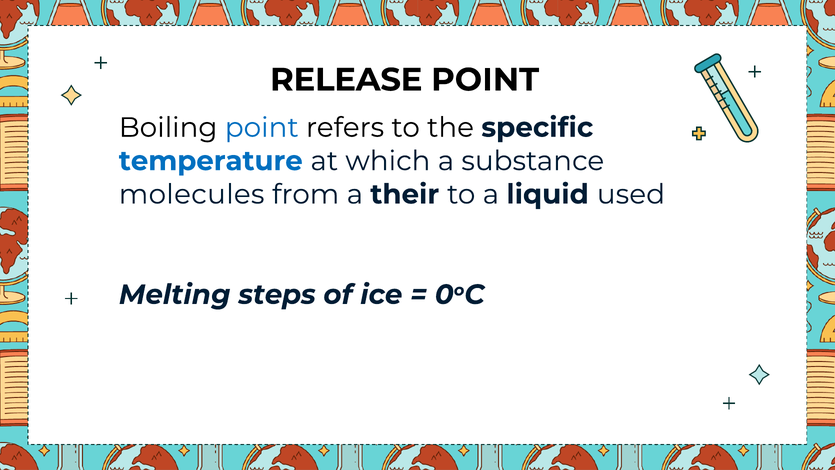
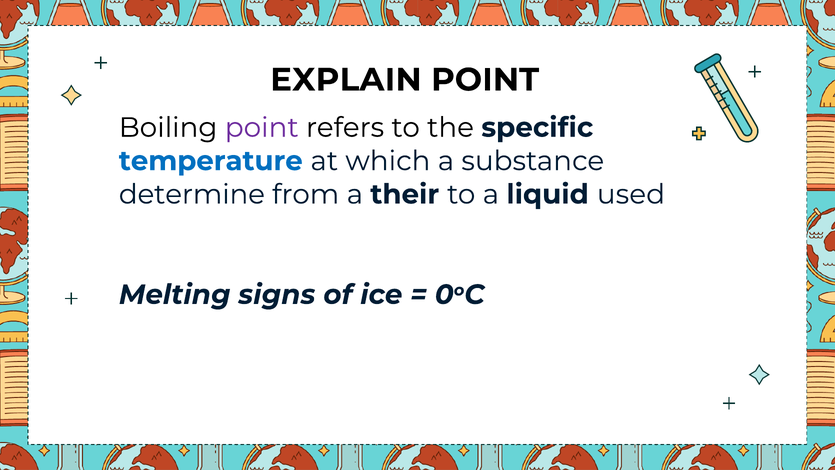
RELEASE: RELEASE -> EXPLAIN
point at (262, 128) colour: blue -> purple
molecules: molecules -> determine
steps: steps -> signs
